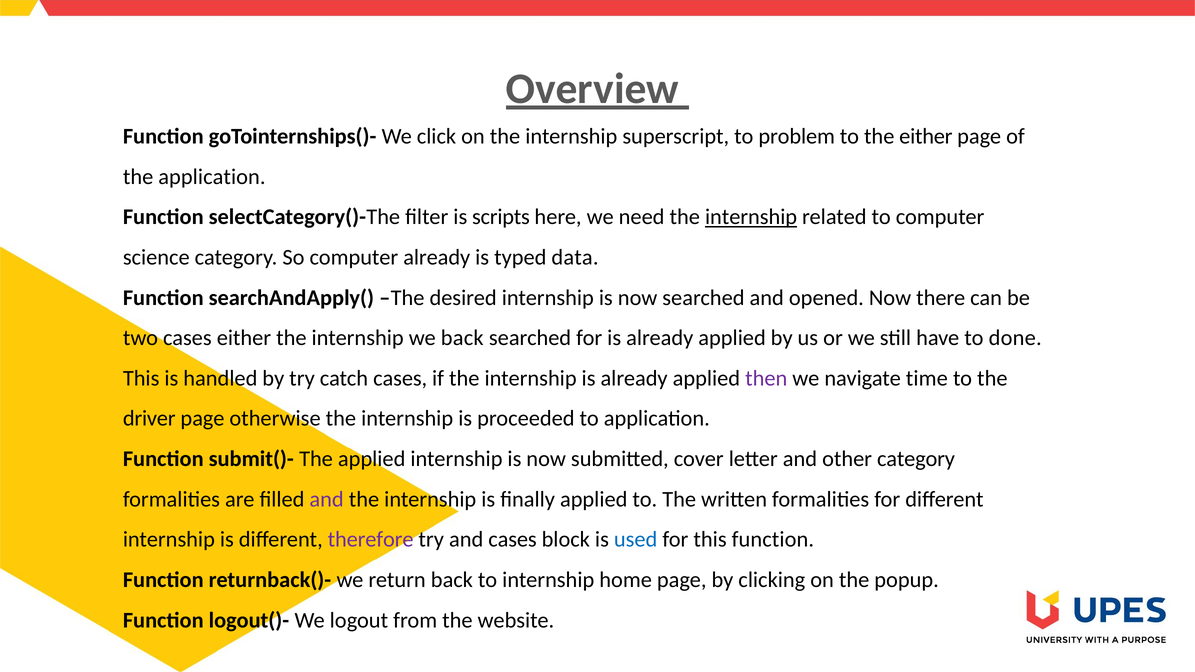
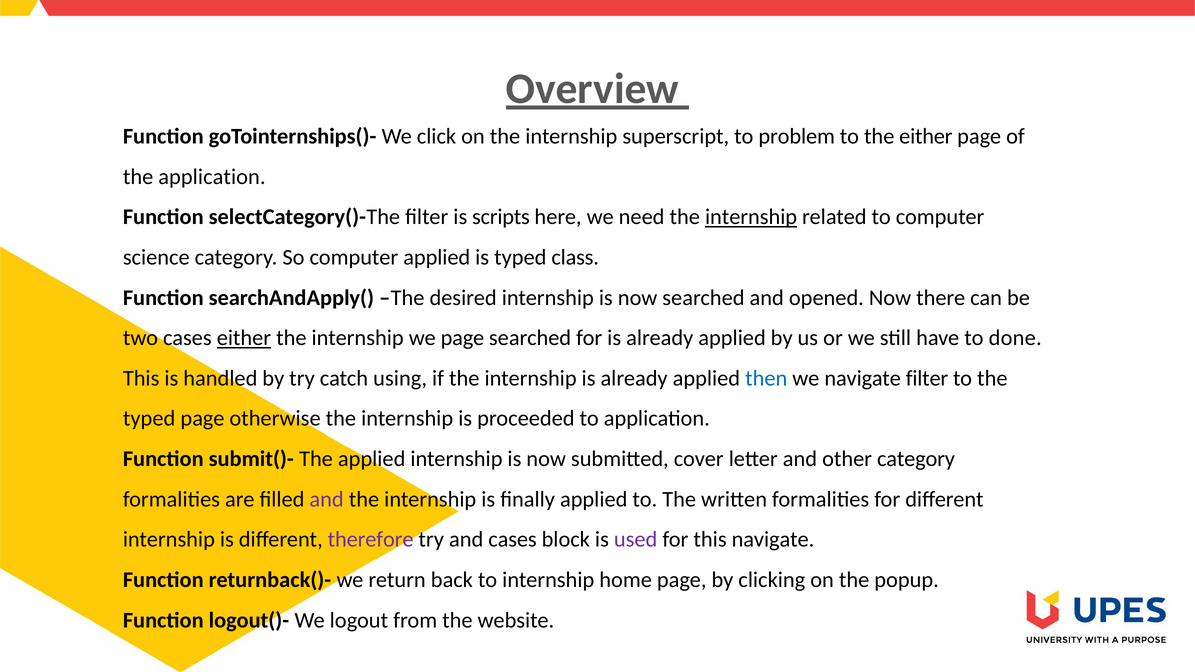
computer already: already -> applied
data: data -> class
either at (244, 338) underline: none -> present
we back: back -> page
catch cases: cases -> using
then colour: purple -> blue
navigate time: time -> filter
driver at (149, 419): driver -> typed
used colour: blue -> purple
this function: function -> navigate
